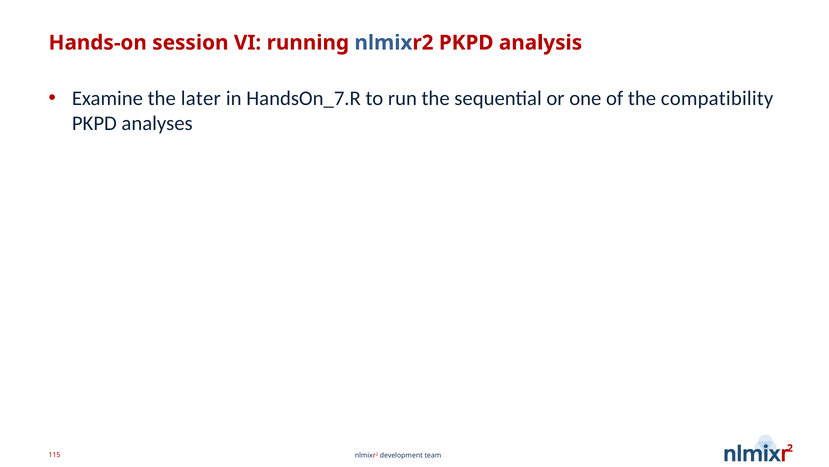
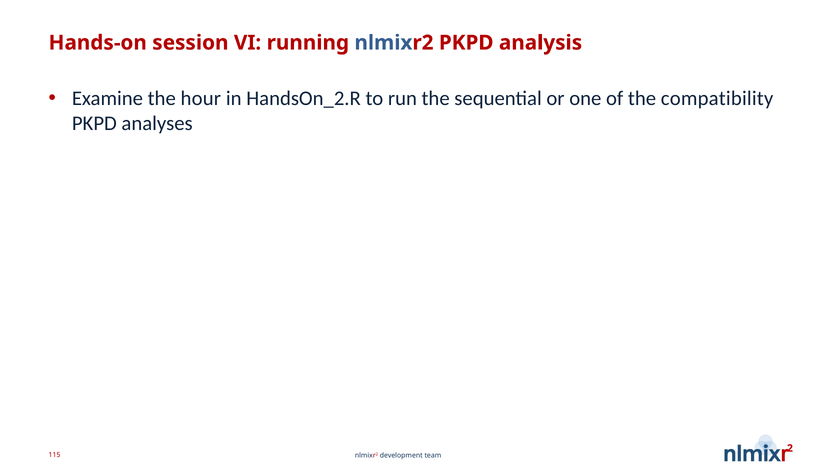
later: later -> hour
HandsOn_7.R: HandsOn_7.R -> HandsOn_2.R
